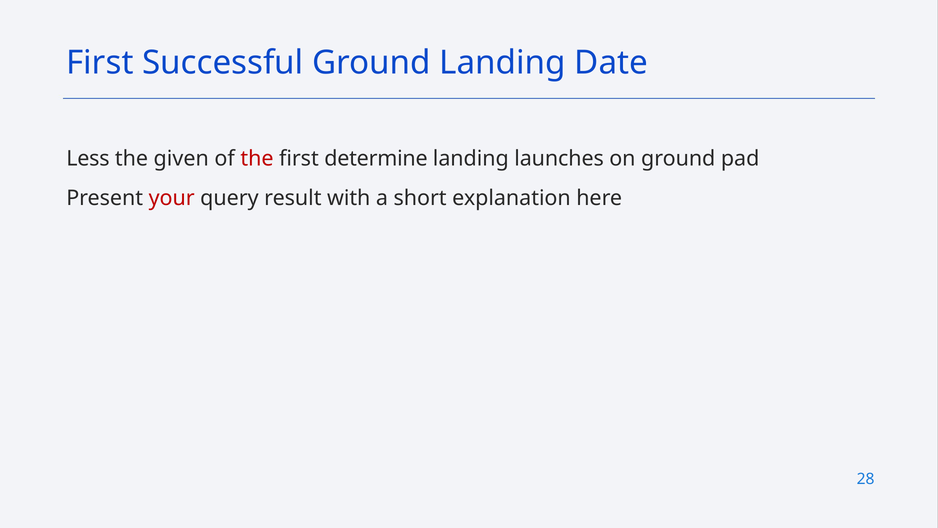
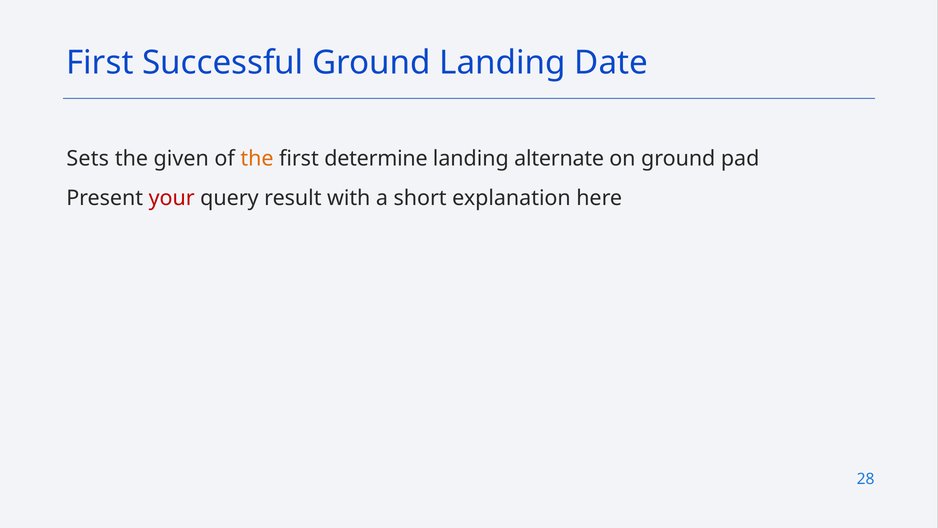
Less: Less -> Sets
the at (257, 158) colour: red -> orange
launches: launches -> alternate
